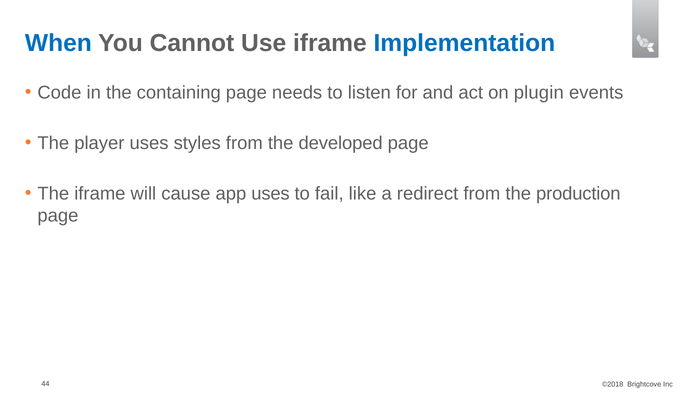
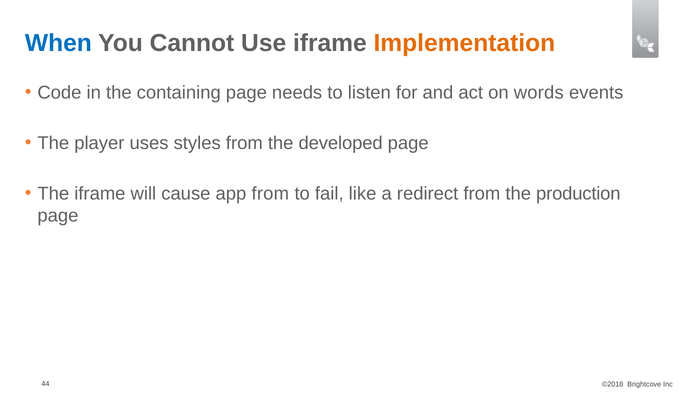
Implementation colour: blue -> orange
plugin: plugin -> words
app uses: uses -> from
